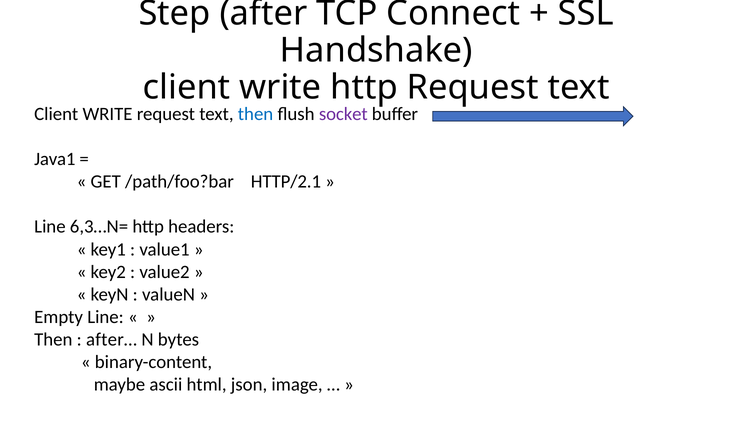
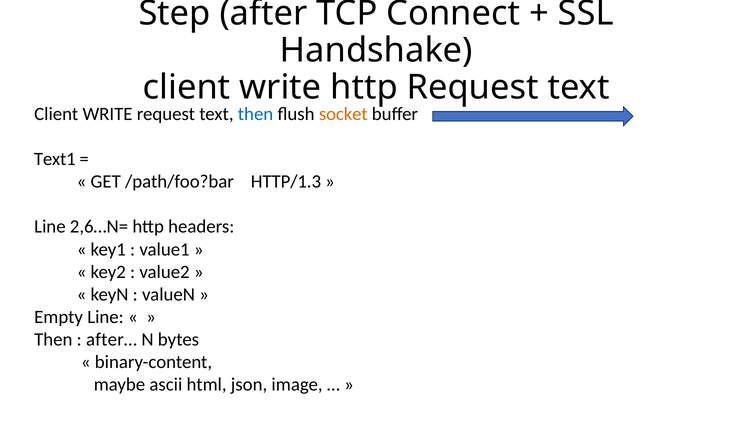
socket colour: purple -> orange
Java1: Java1 -> Text1
HTTP/2.1: HTTP/2.1 -> HTTP/1.3
6,3…N=: 6,3…N= -> 2,6…N=
